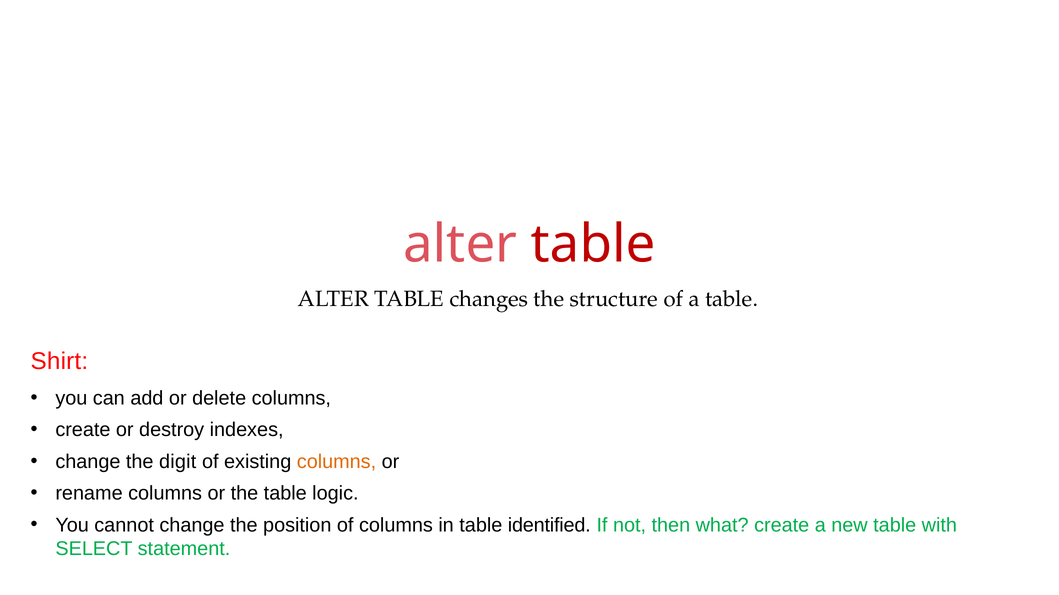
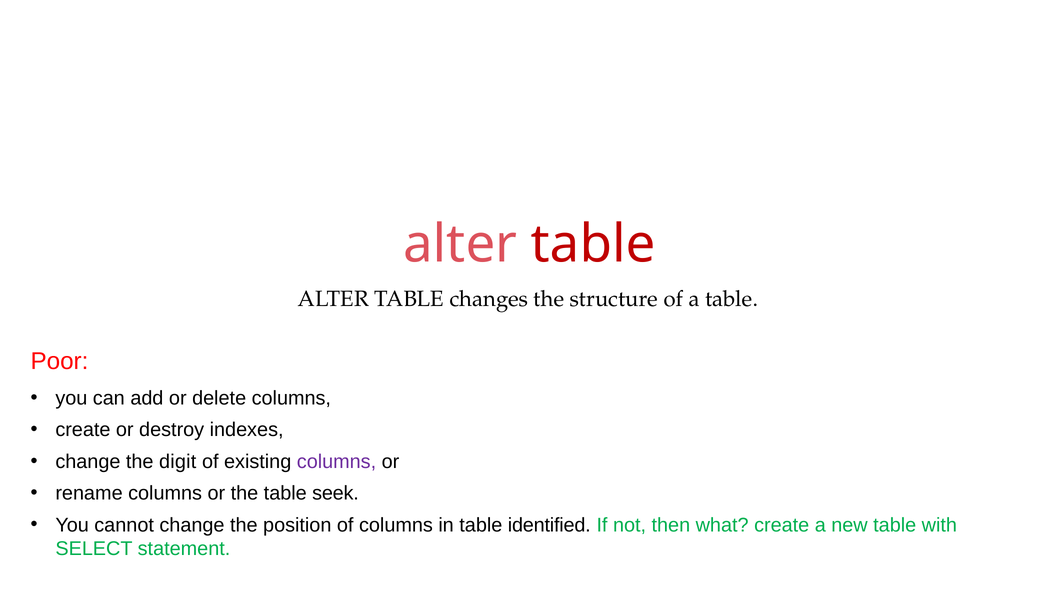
Shirt: Shirt -> Poor
columns at (336, 462) colour: orange -> purple
logic: logic -> seek
